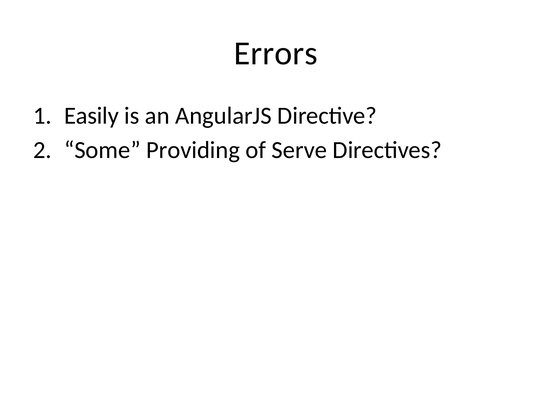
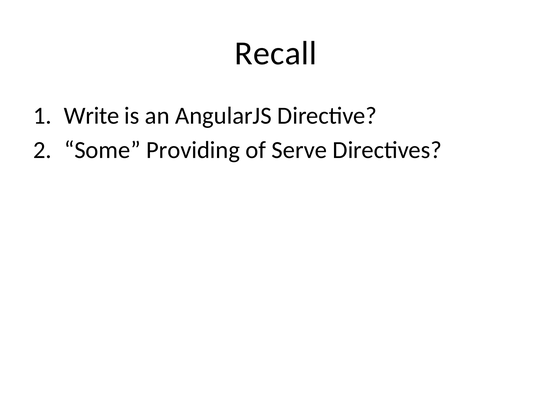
Errors: Errors -> Recall
Easily: Easily -> Write
